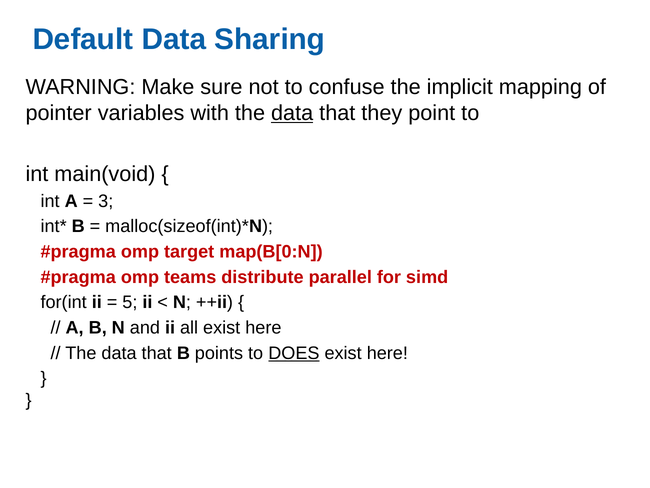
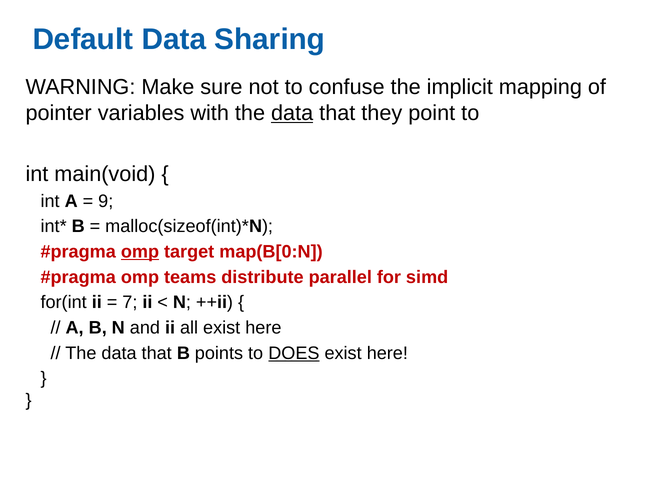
3: 3 -> 9
omp at (140, 252) underline: none -> present
5: 5 -> 7
